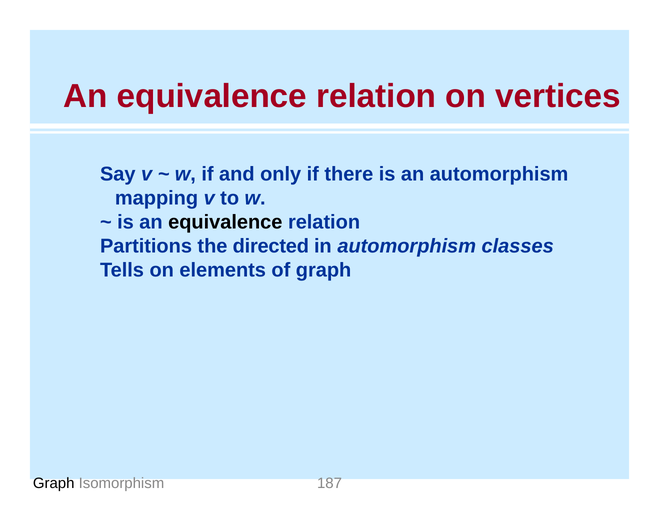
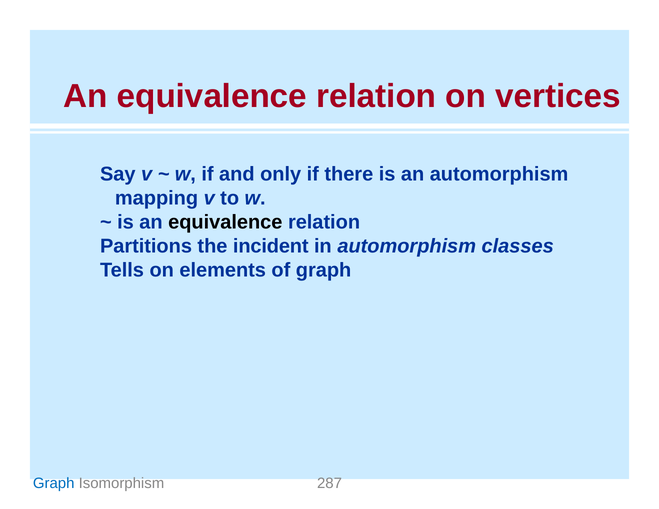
directed: directed -> incident
Graph at (54, 484) colour: black -> blue
187: 187 -> 287
